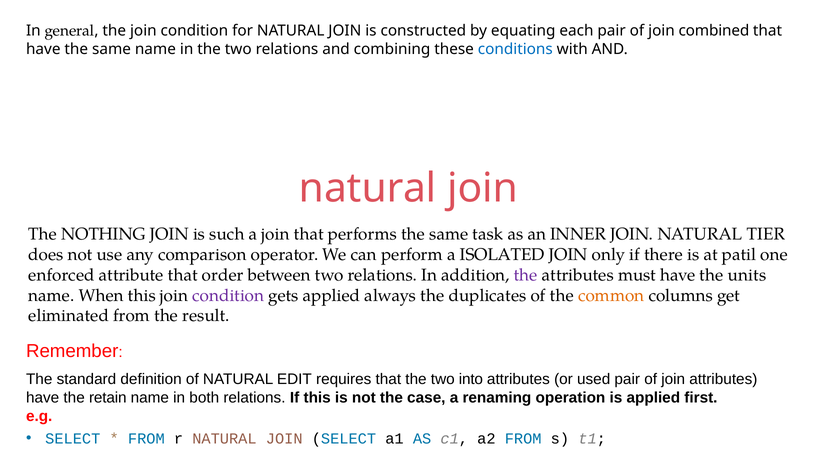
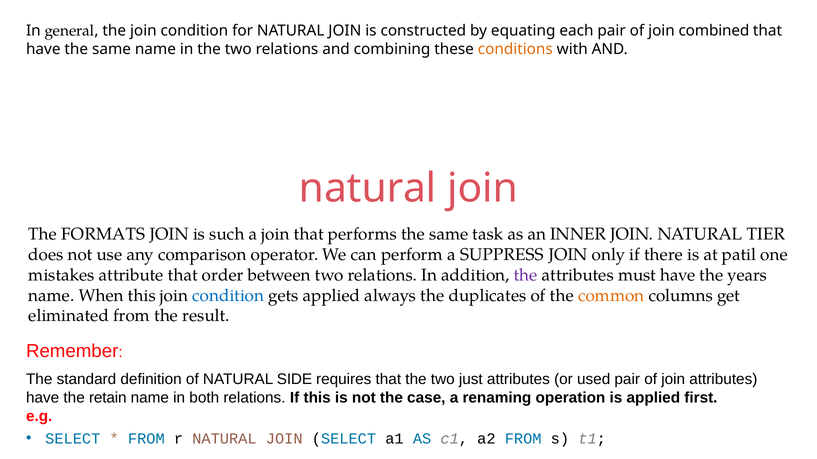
conditions colour: blue -> orange
NOTHING: NOTHING -> FORMATS
ISOLATED: ISOLATED -> SUPPRESS
enforced: enforced -> mistakes
units: units -> years
condition at (228, 296) colour: purple -> blue
EDIT: EDIT -> SIDE
into: into -> just
